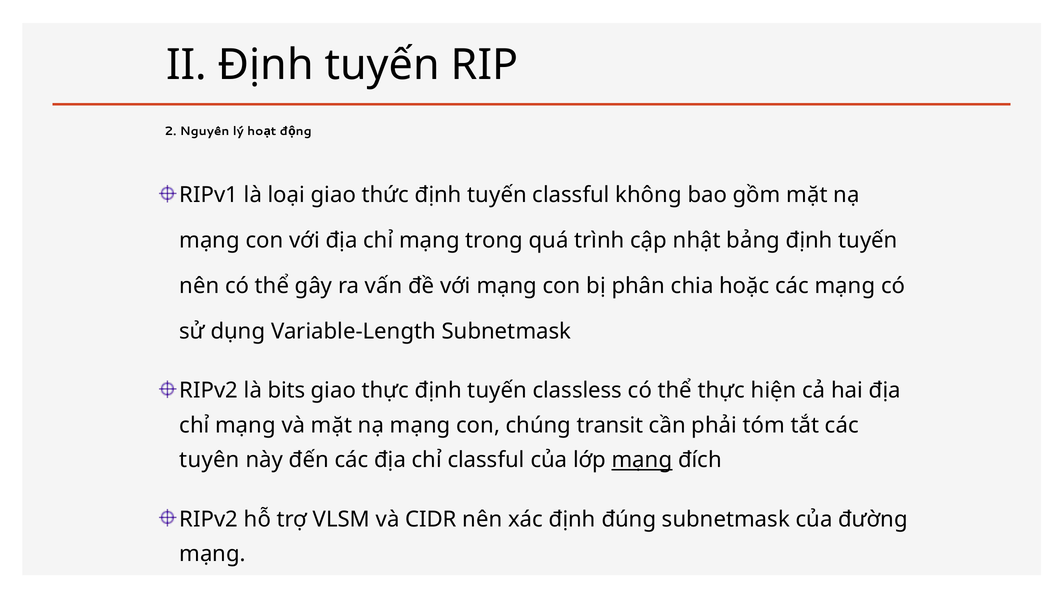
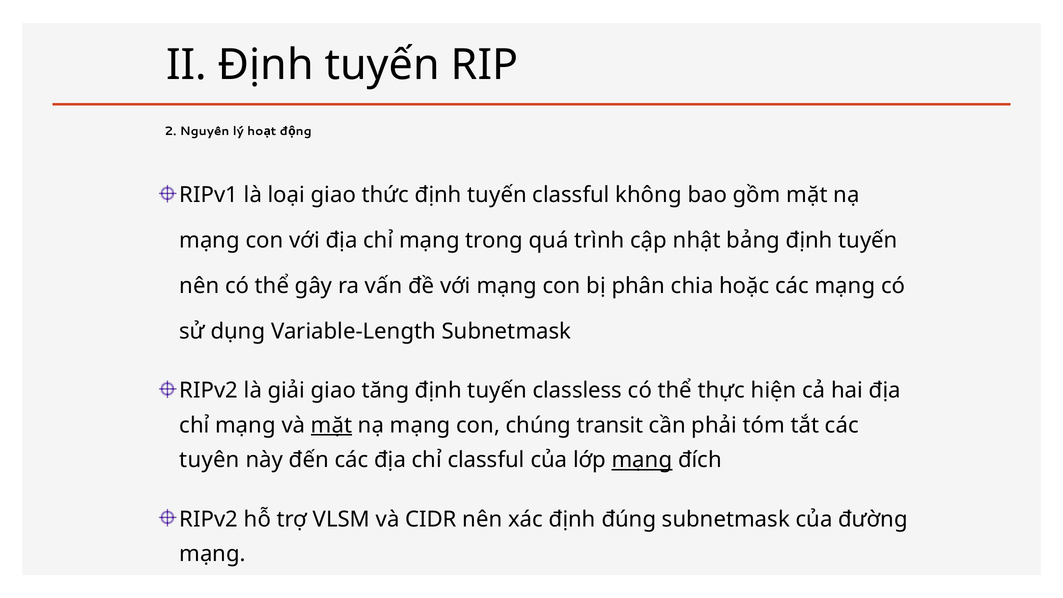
bits: bits -> giải
giao thực: thực -> tăng
mặt at (332, 425) underline: none -> present
